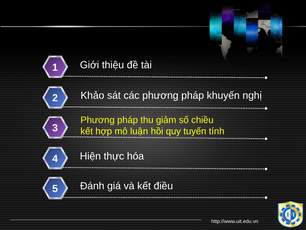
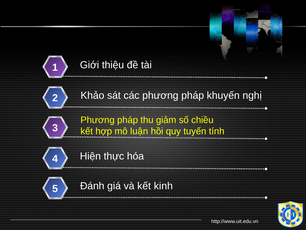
điều: điều -> kinh
